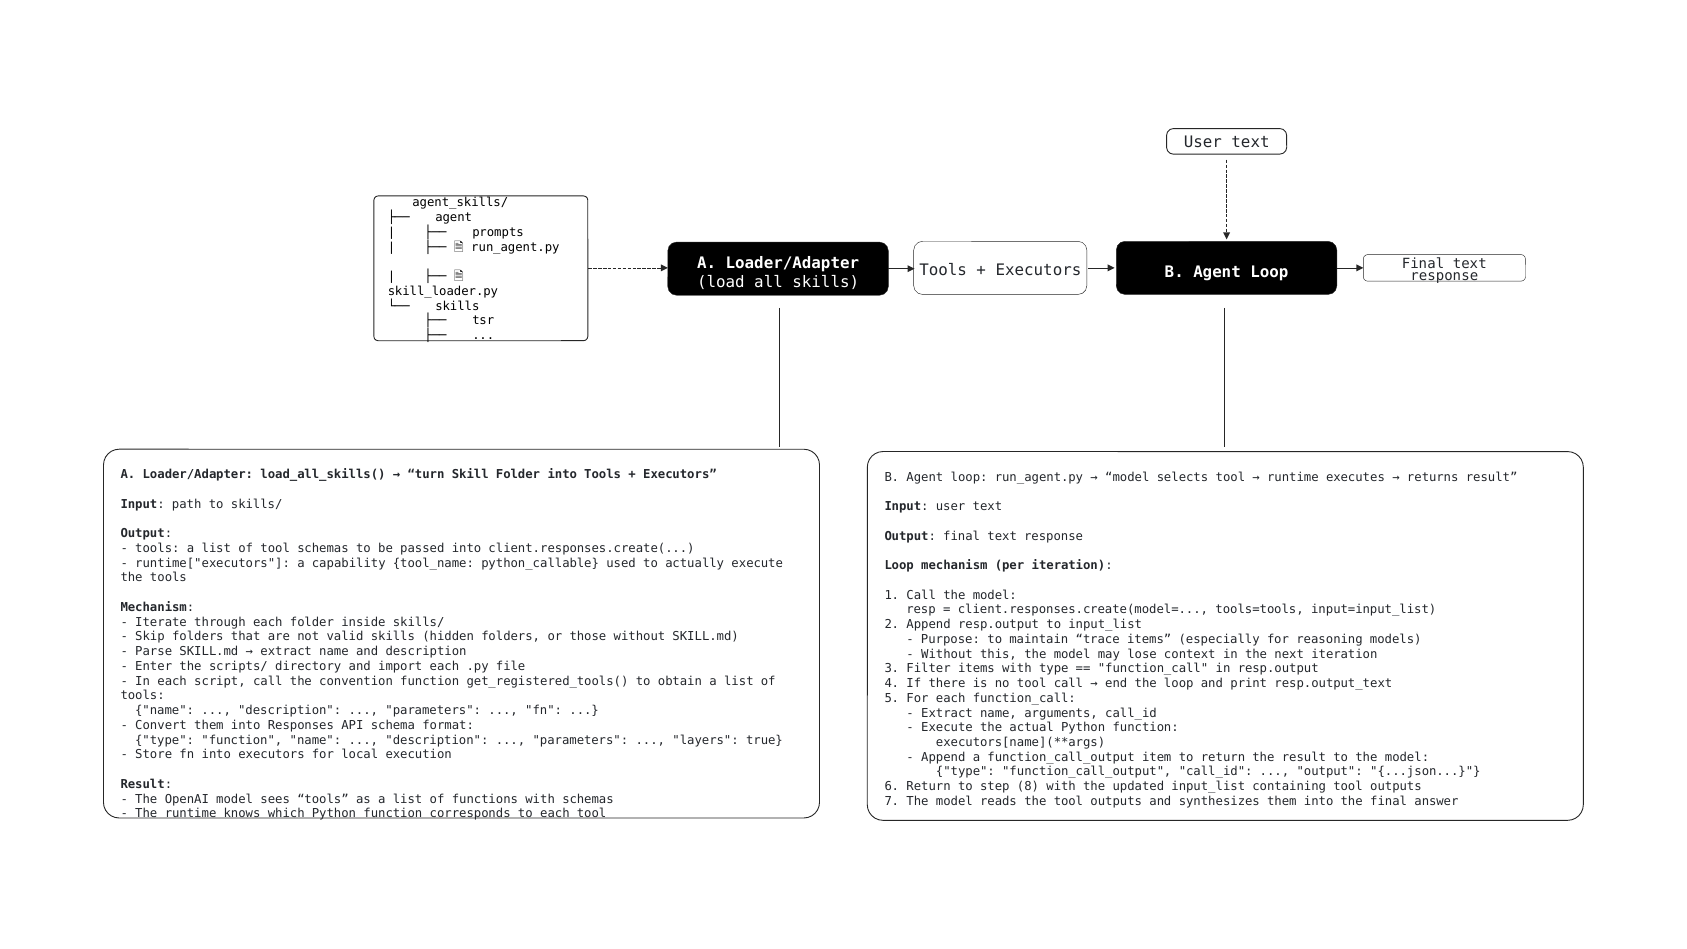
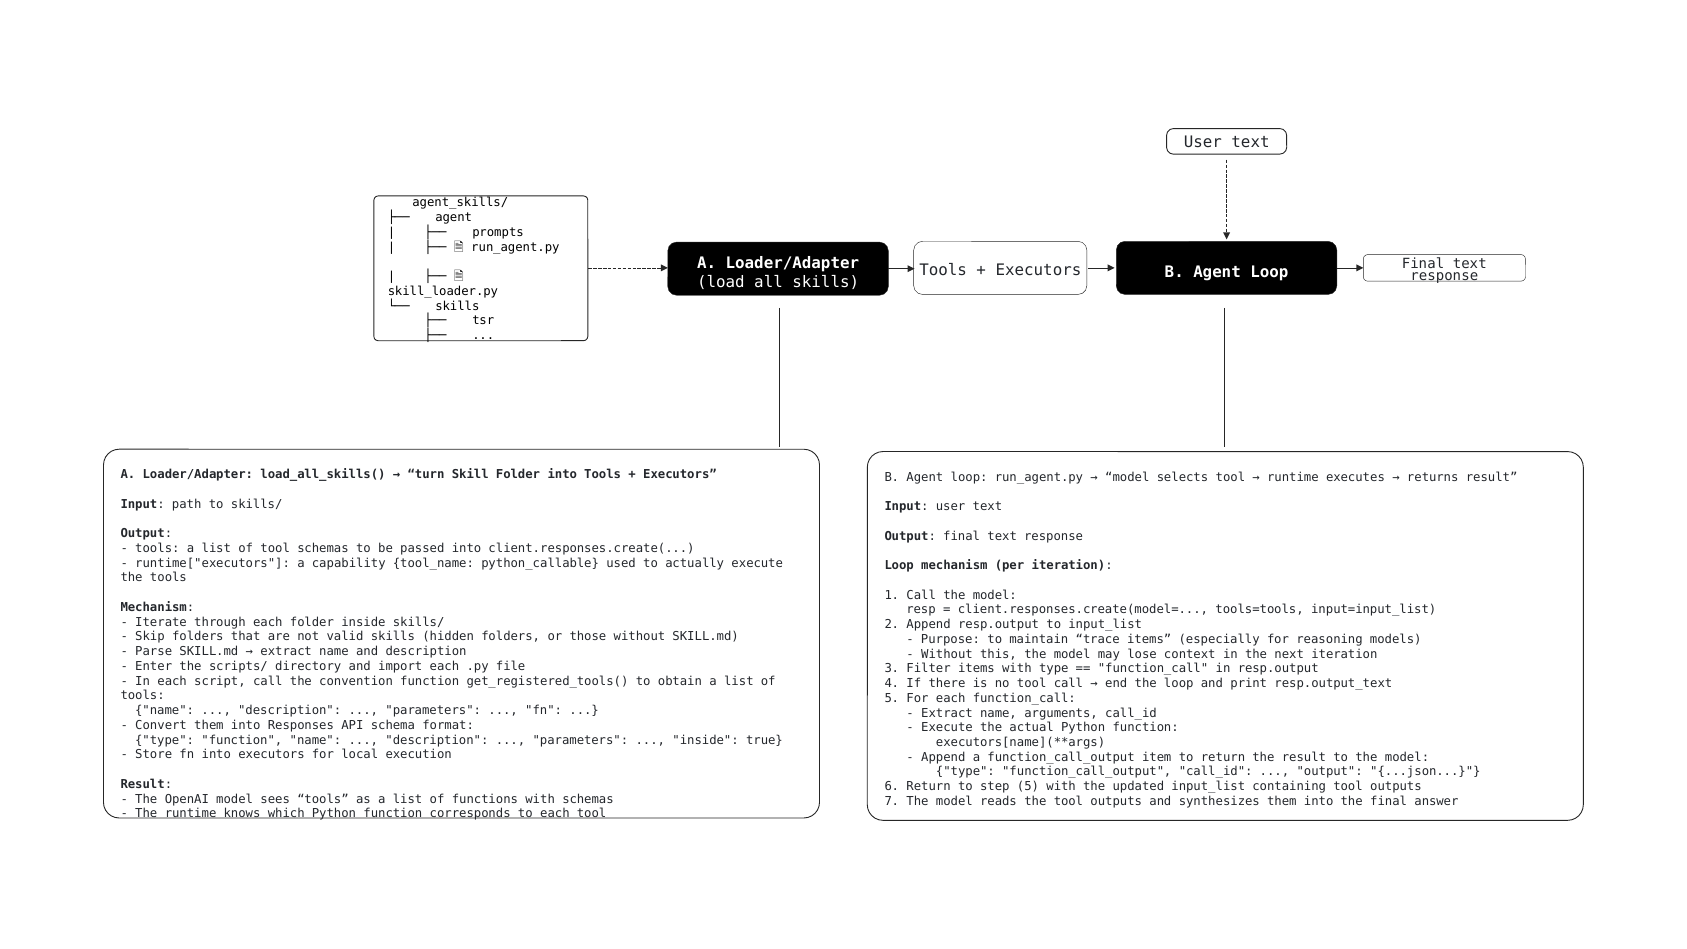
layers at (706, 740): layers -> inside
step 8: 8 -> 5
